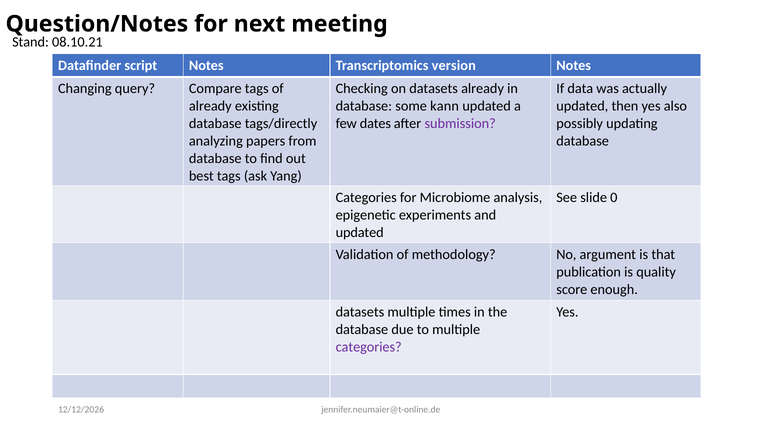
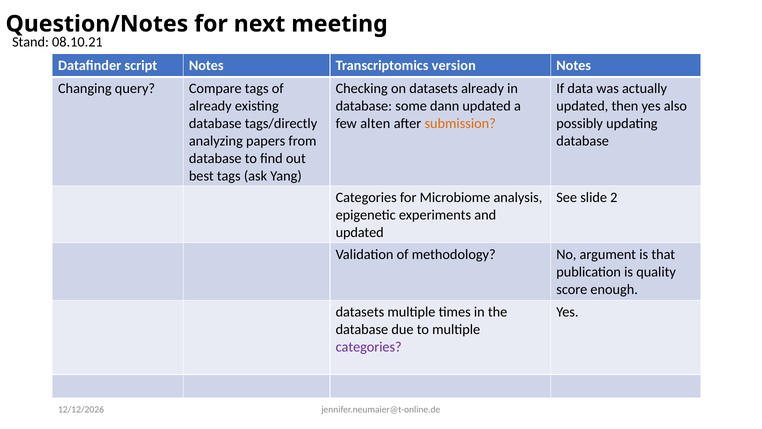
kann: kann -> dann
dates: dates -> alten
submission colour: purple -> orange
0: 0 -> 2
